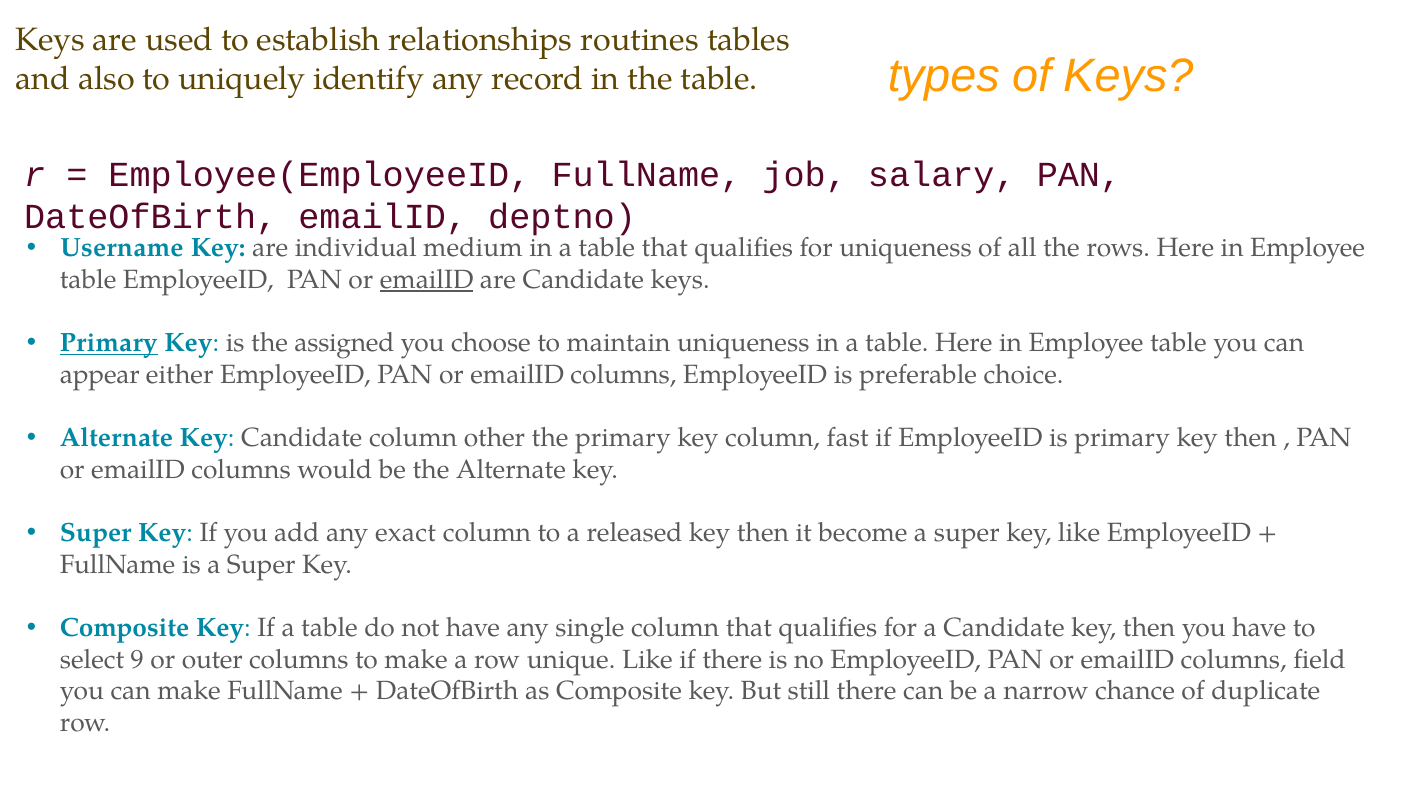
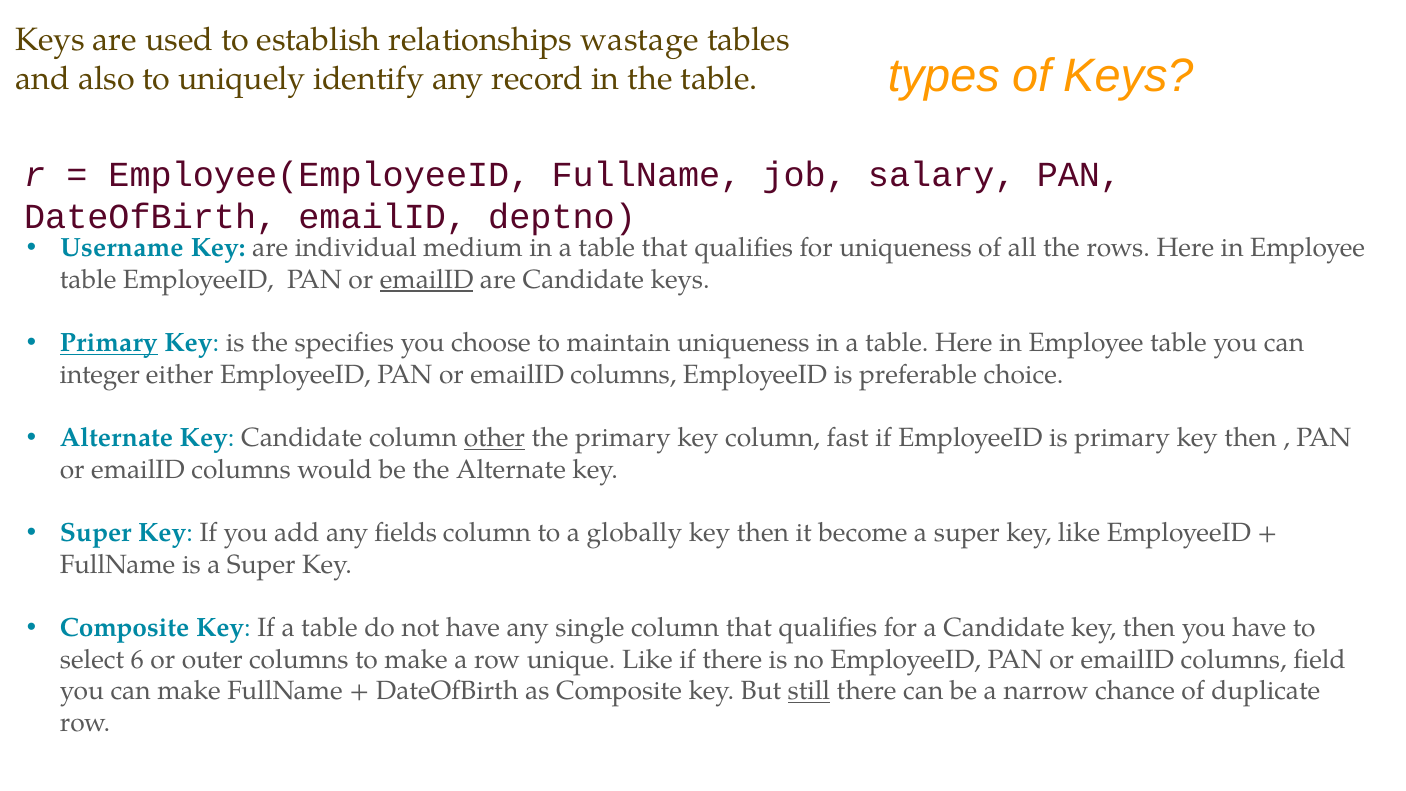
routines: routines -> wastage
assigned: assigned -> specifies
appear: appear -> integer
other underline: none -> present
exact: exact -> fields
released: released -> globally
9: 9 -> 6
still underline: none -> present
